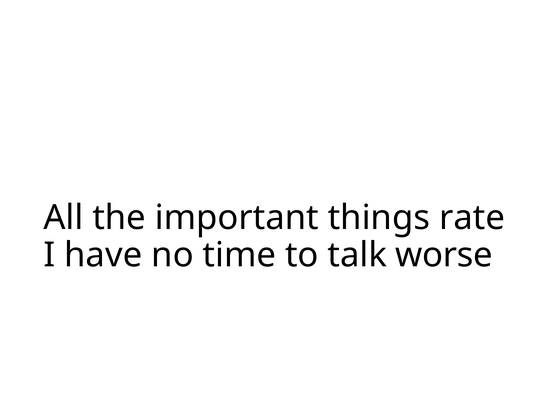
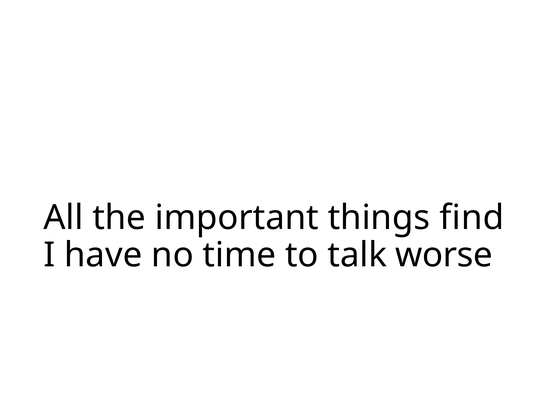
rate: rate -> find
